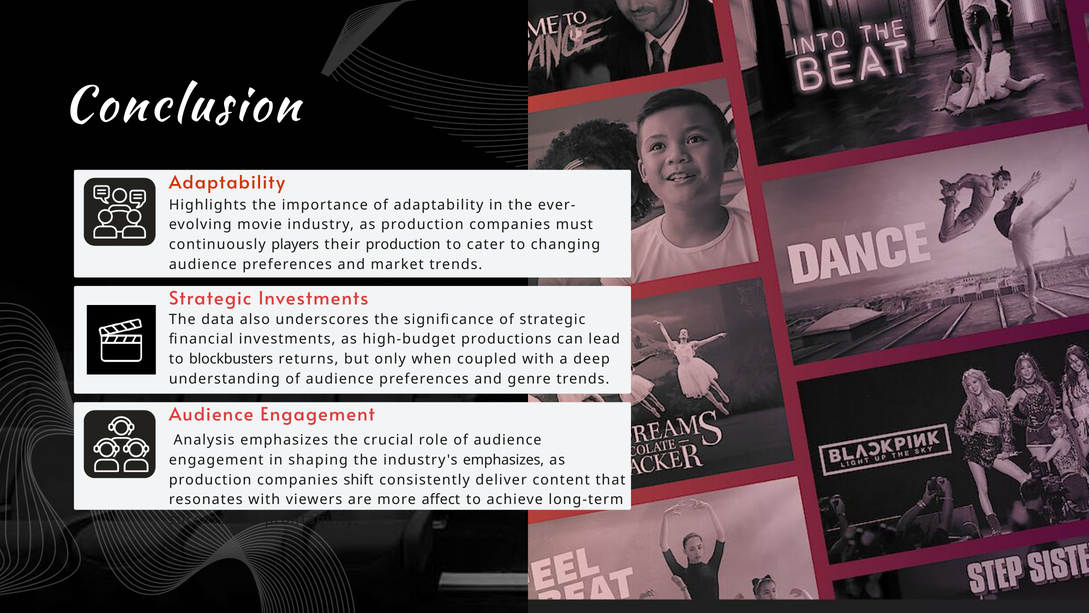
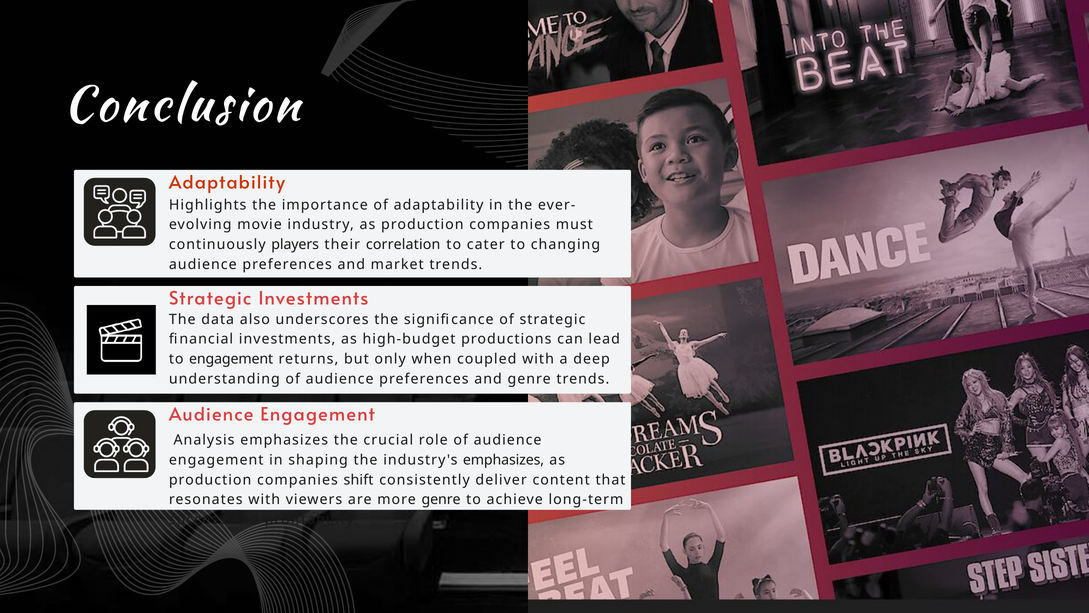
their production: production -> correlation
to blockbusters: blockbusters -> engagement
more affect: affect -> genre
